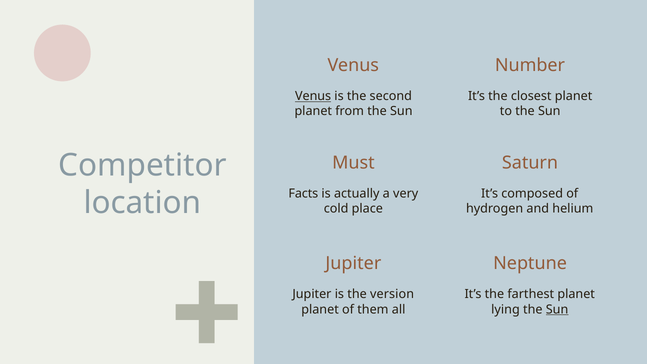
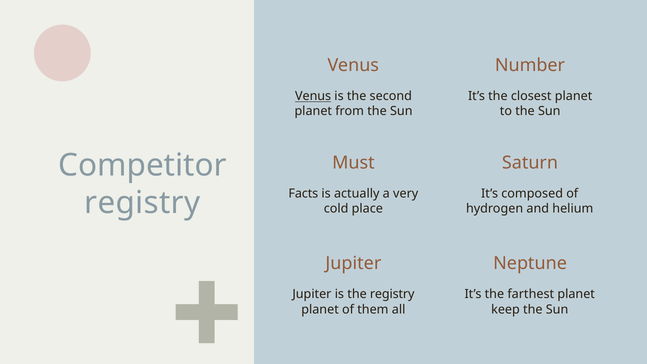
location at (143, 203): location -> registry
the version: version -> registry
lying: lying -> keep
Sun at (557, 309) underline: present -> none
